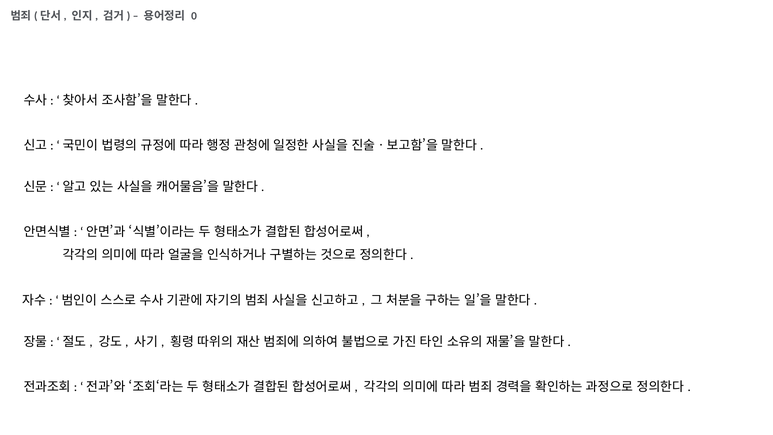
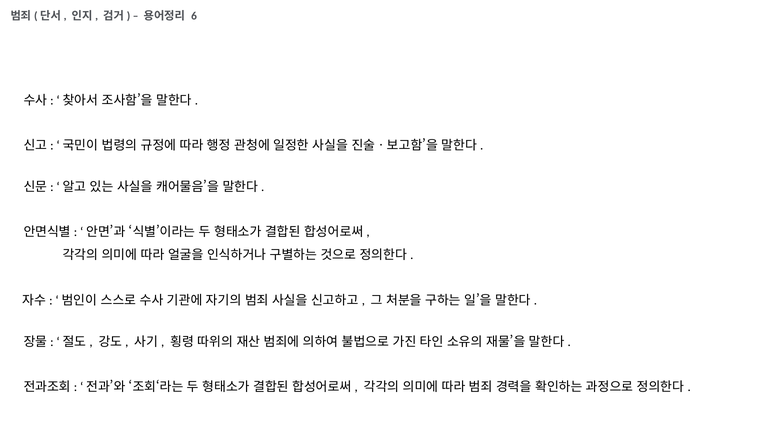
0: 0 -> 6
